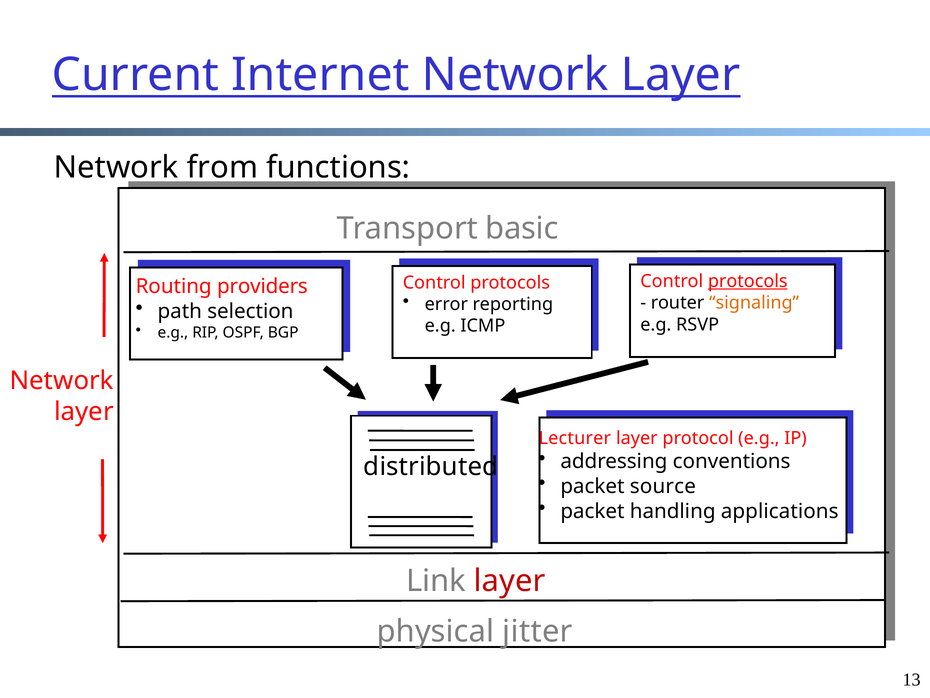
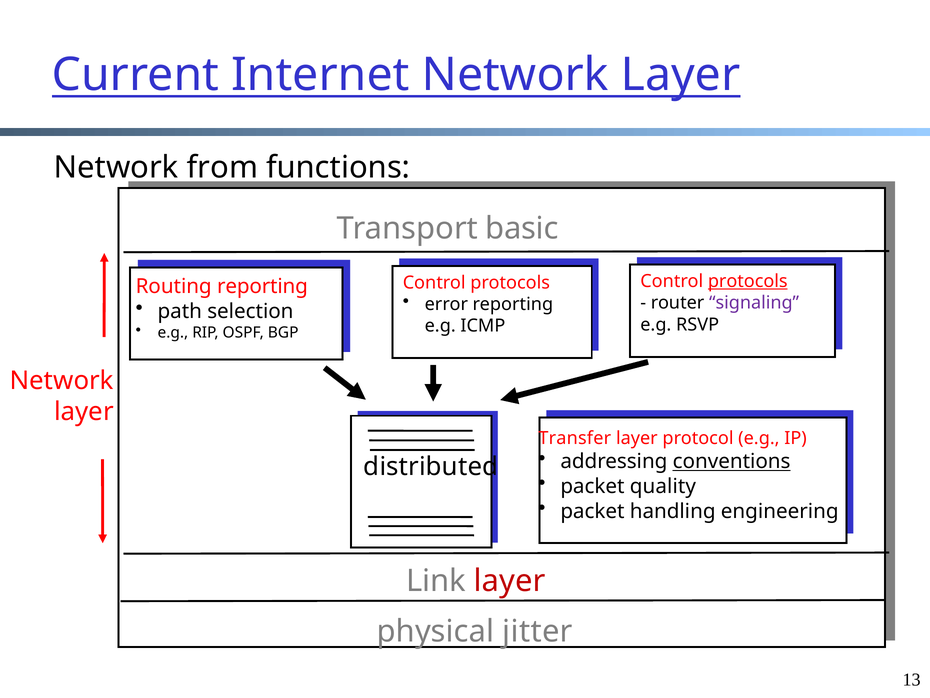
Routing providers: providers -> reporting
signaling colour: orange -> purple
Lecturer: Lecturer -> Transfer
conventions underline: none -> present
source: source -> quality
applications: applications -> engineering
